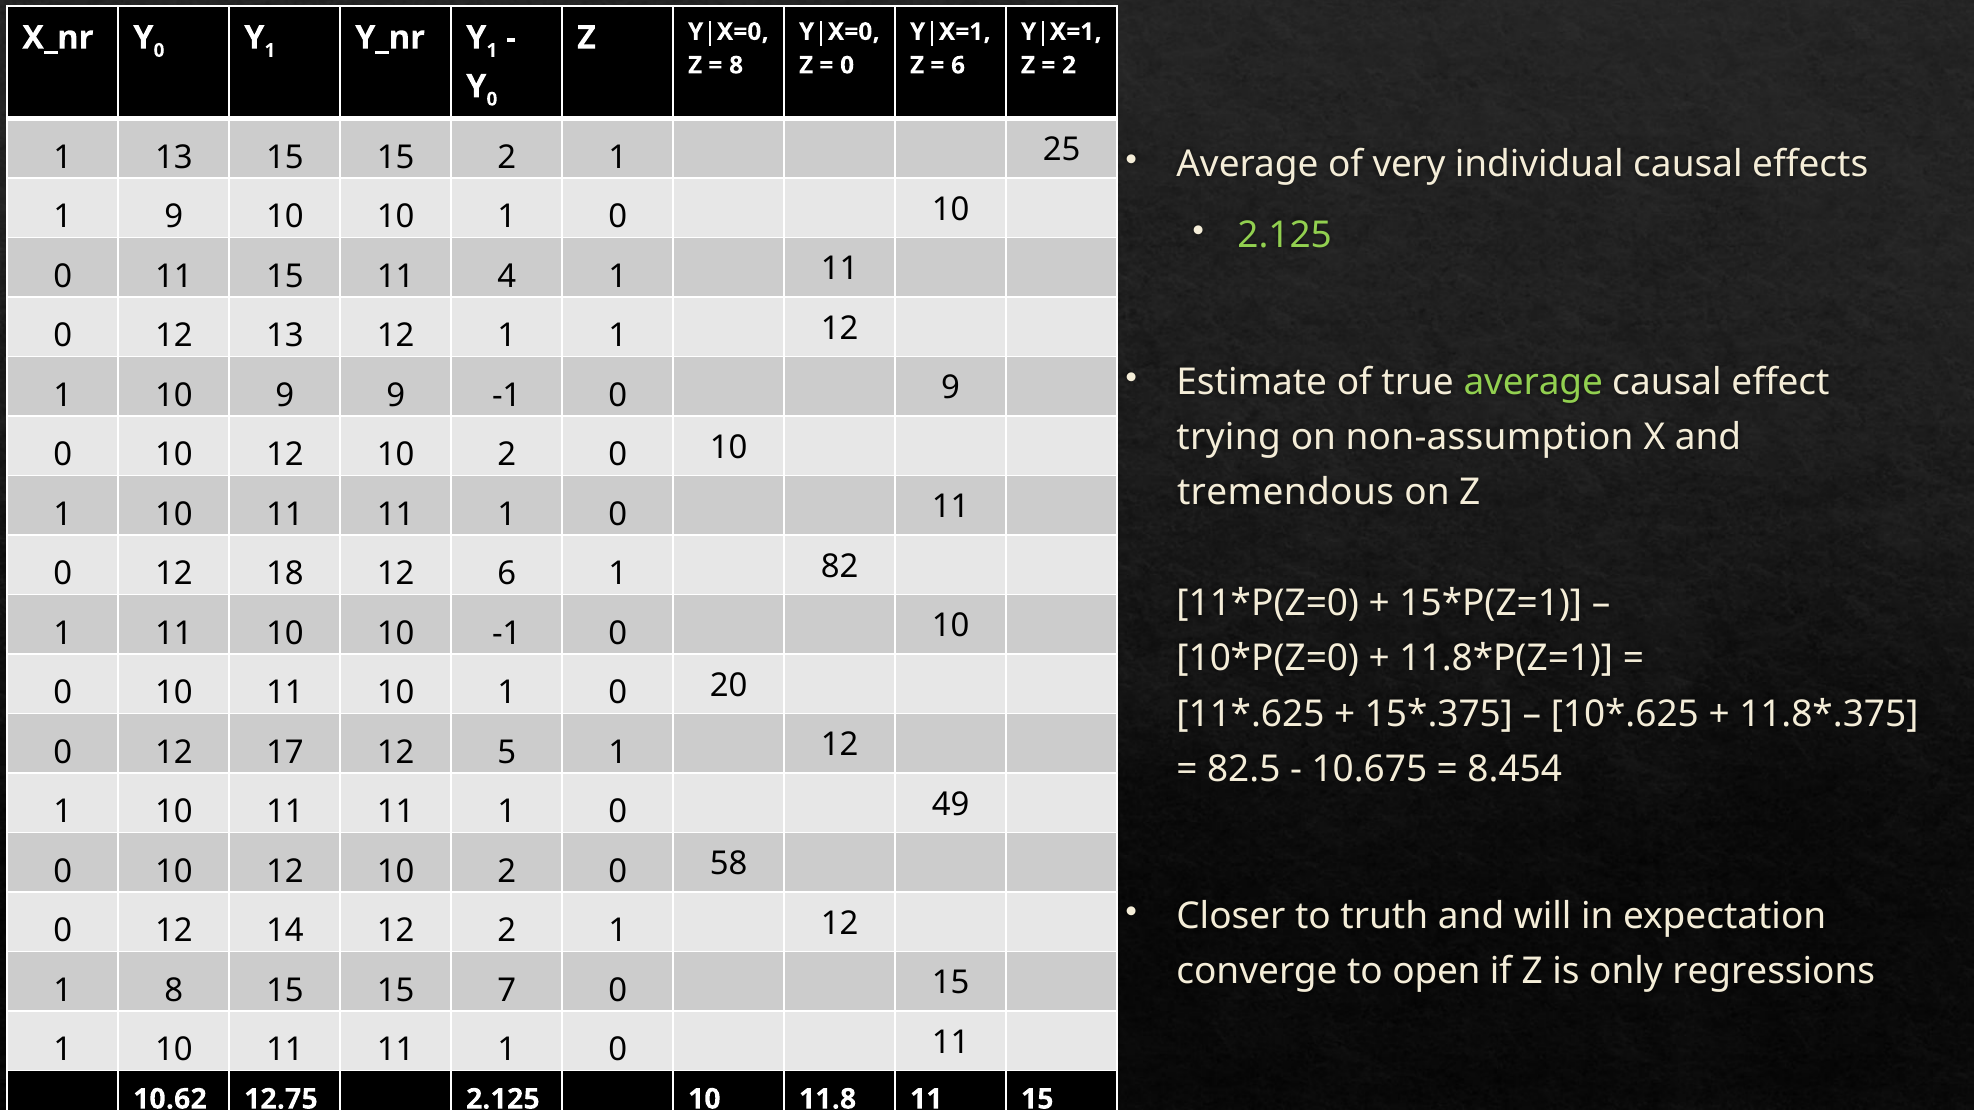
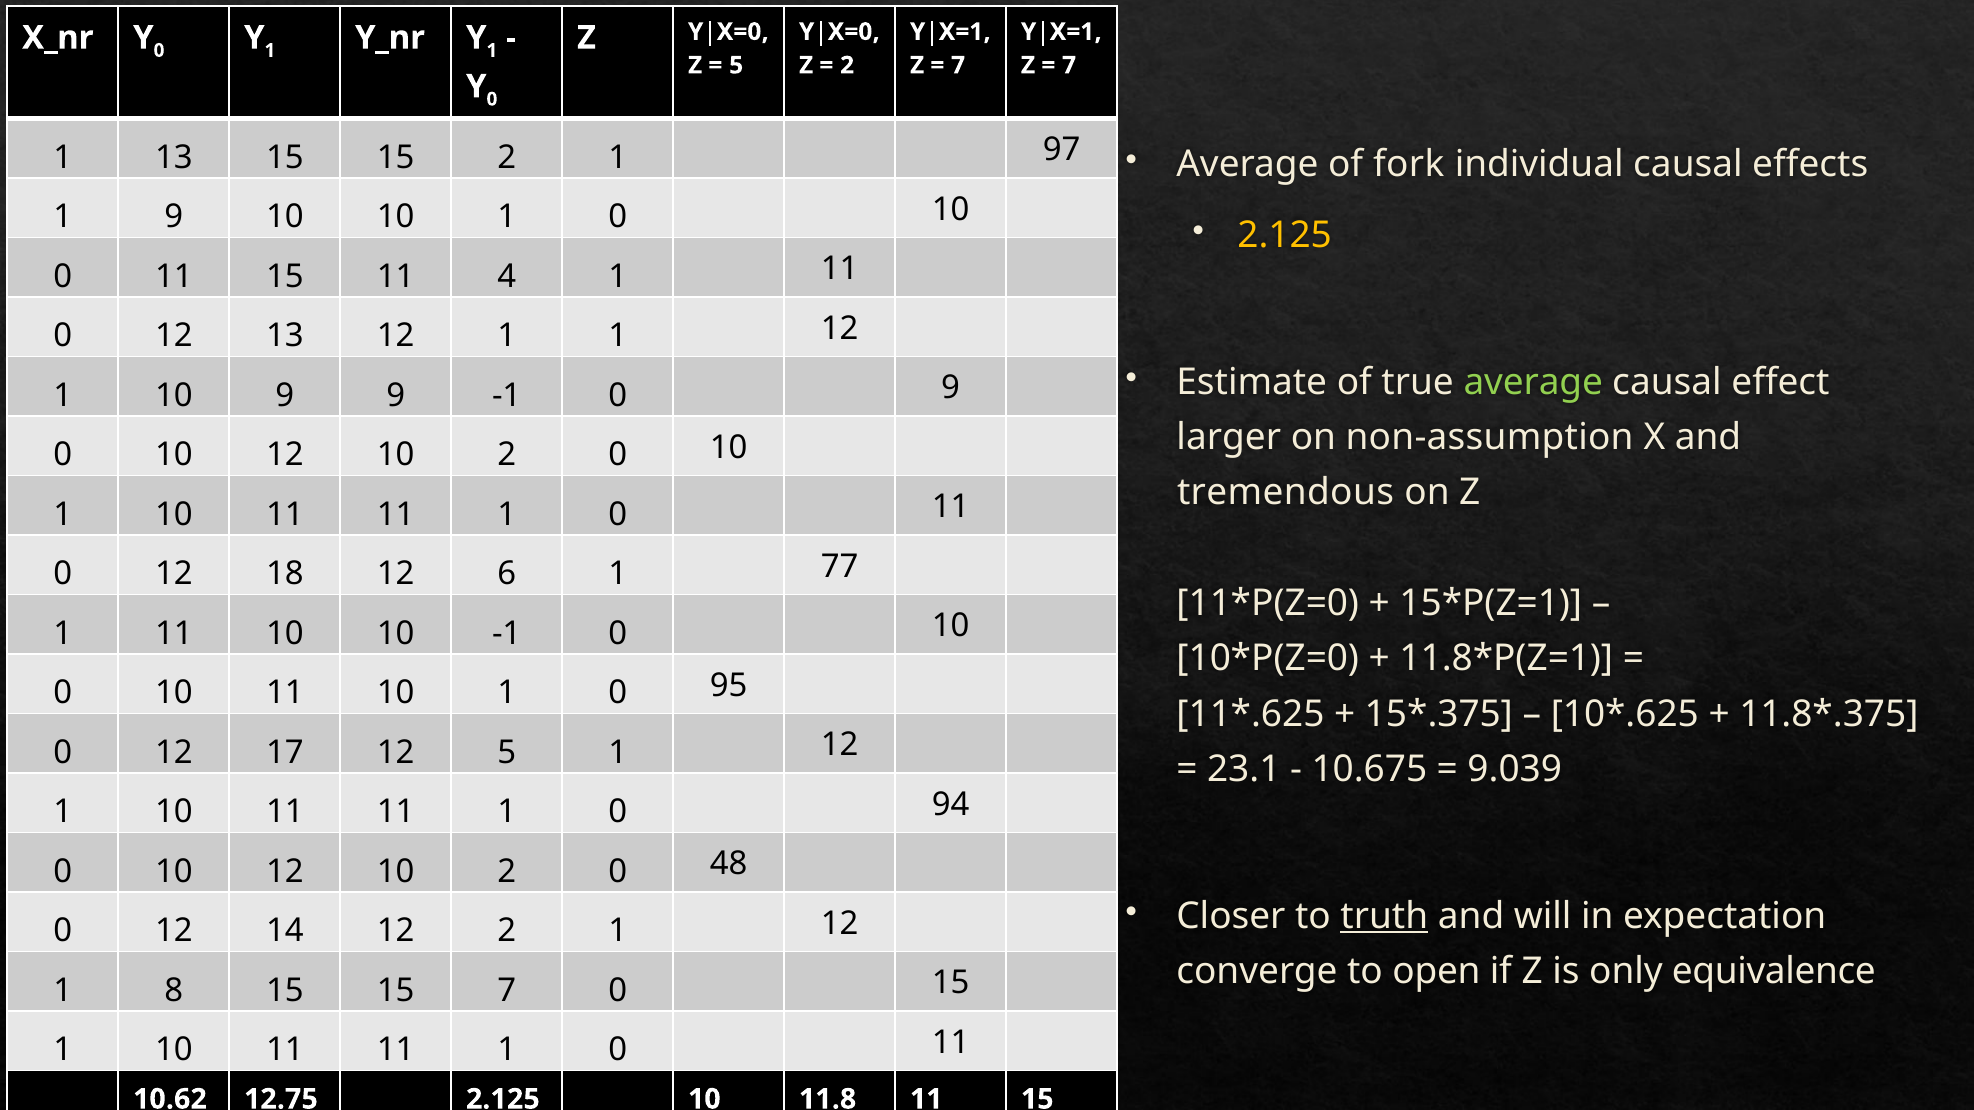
8 at (736, 65): 8 -> 5
0 at (847, 65): 0 -> 2
6 at (958, 65): 6 -> 7
2 at (1069, 65): 2 -> 7
25: 25 -> 97
very: very -> fork
2.125 at (1285, 235) colour: light green -> yellow
trying: trying -> larger
82: 82 -> 77
20: 20 -> 95
82.5: 82.5 -> 23.1
8.454: 8.454 -> 9.039
49: 49 -> 94
58: 58 -> 48
truth underline: none -> present
regressions: regressions -> equivalence
